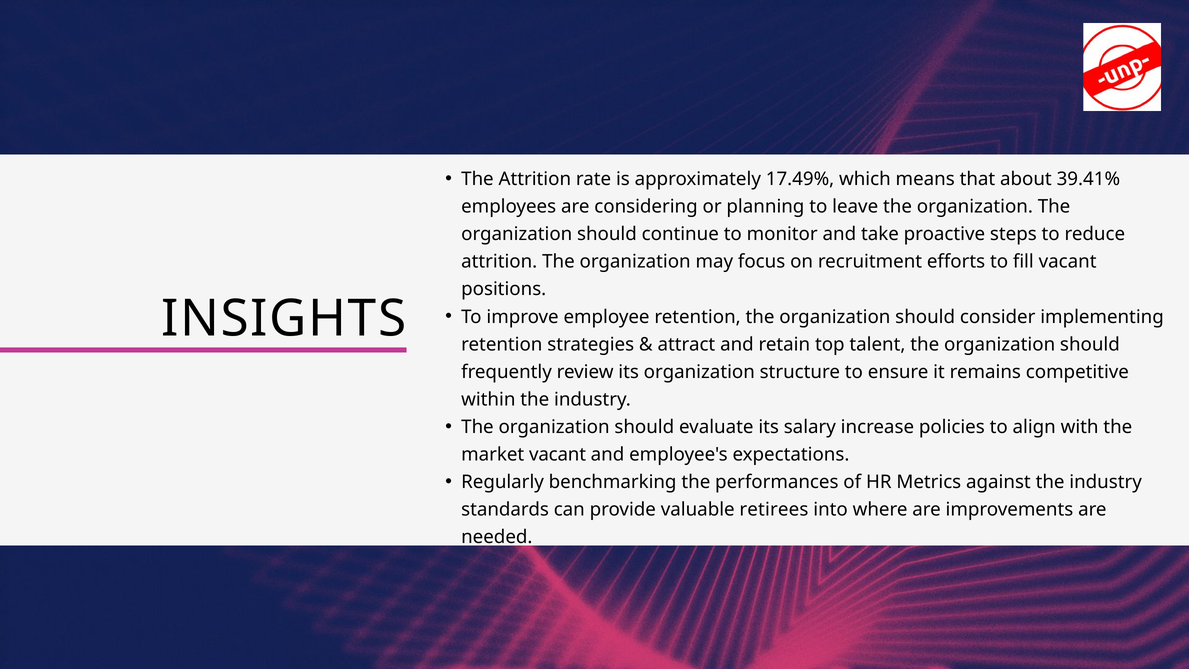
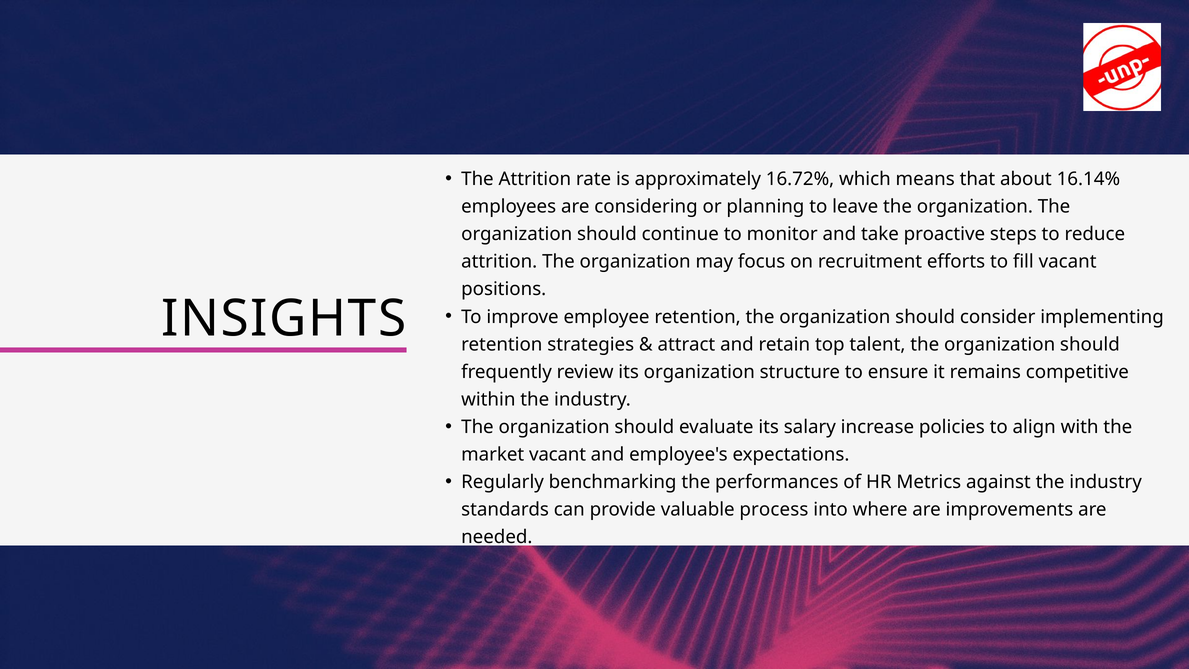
17.49%: 17.49% -> 16.72%
39.41%: 39.41% -> 16.14%
retirees: retirees -> process
